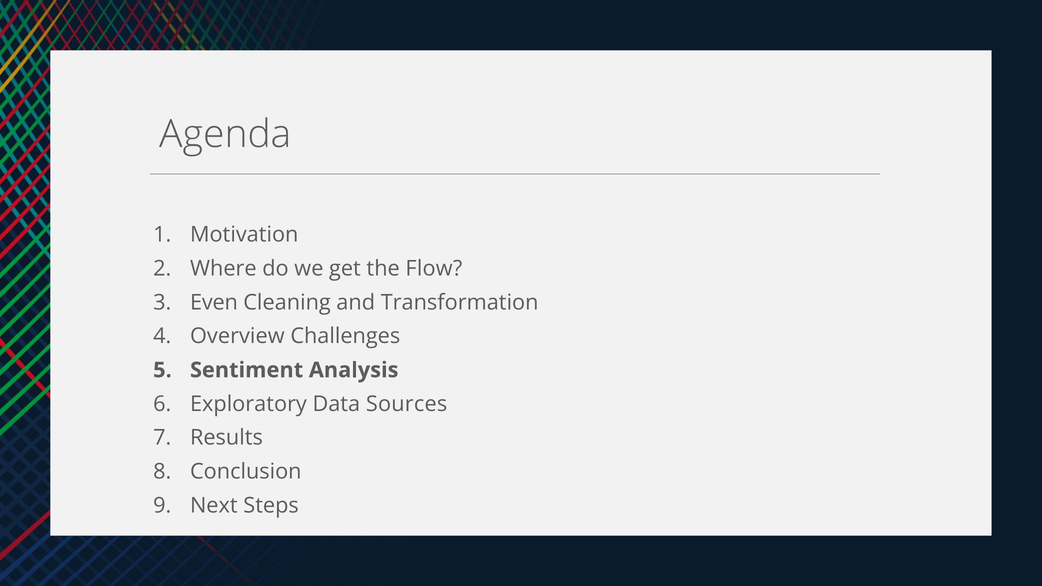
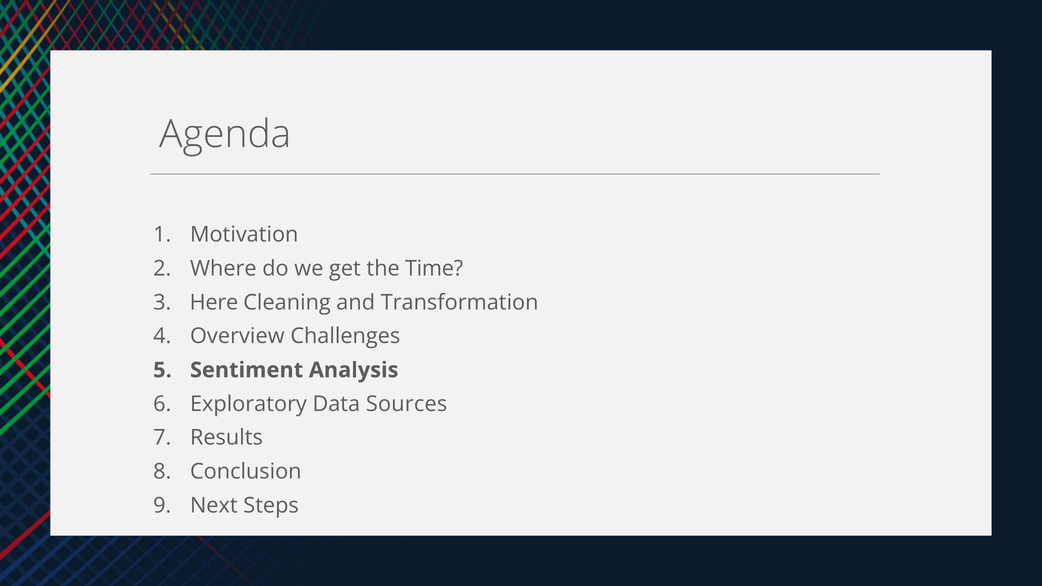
Flow: Flow -> Time
Even: Even -> Here
